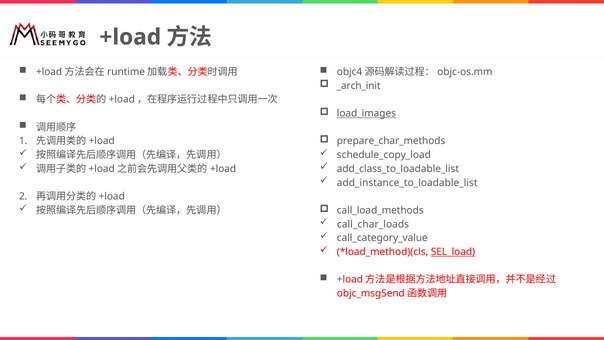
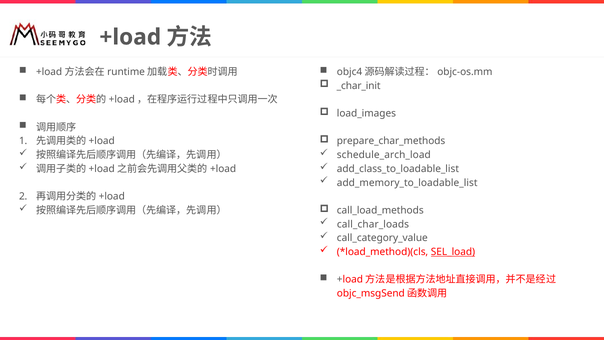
_arch_init: _arch_init -> _char_init
load_images underline: present -> none
schedule_copy_load: schedule_copy_load -> schedule_arch_load
add_instance_to_loadable_list: add_instance_to_loadable_list -> add_memory_to_loadable_list
